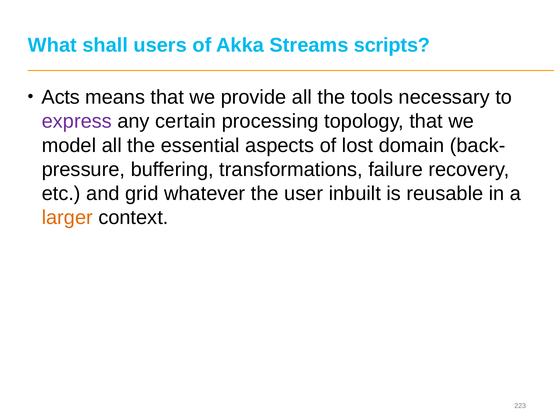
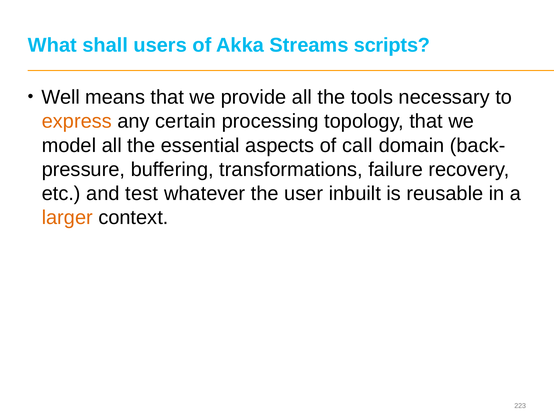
Acts: Acts -> Well
express colour: purple -> orange
lost: lost -> call
grid: grid -> test
